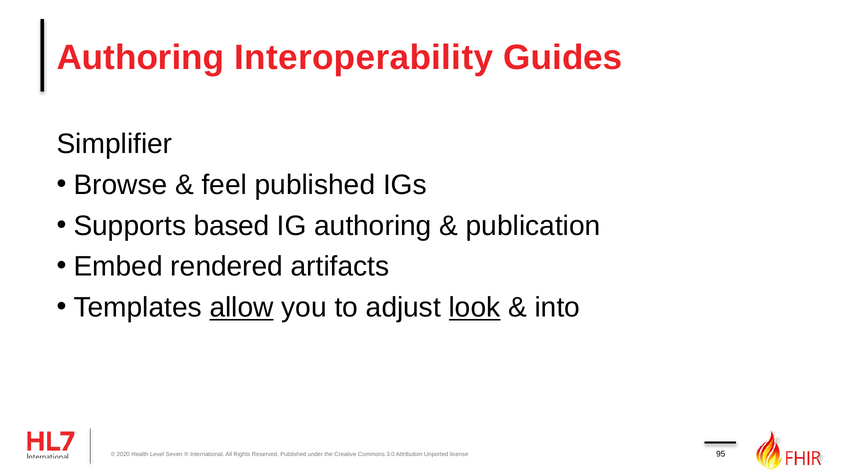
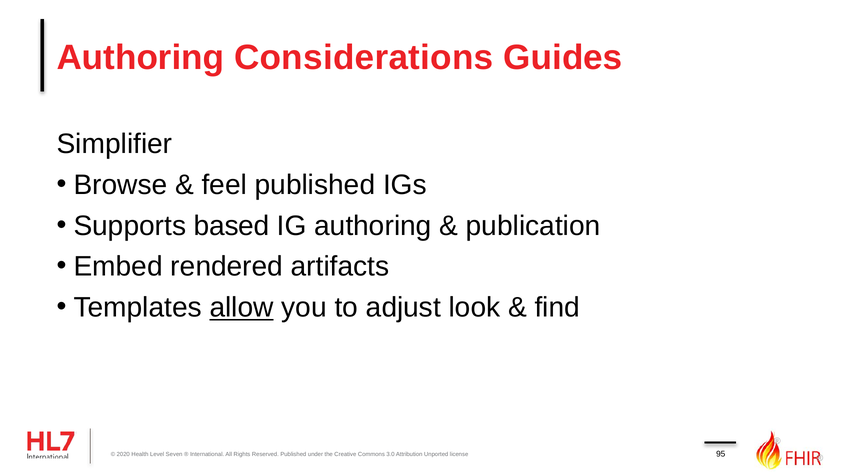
Interoperability: Interoperability -> Considerations
look underline: present -> none
into: into -> find
